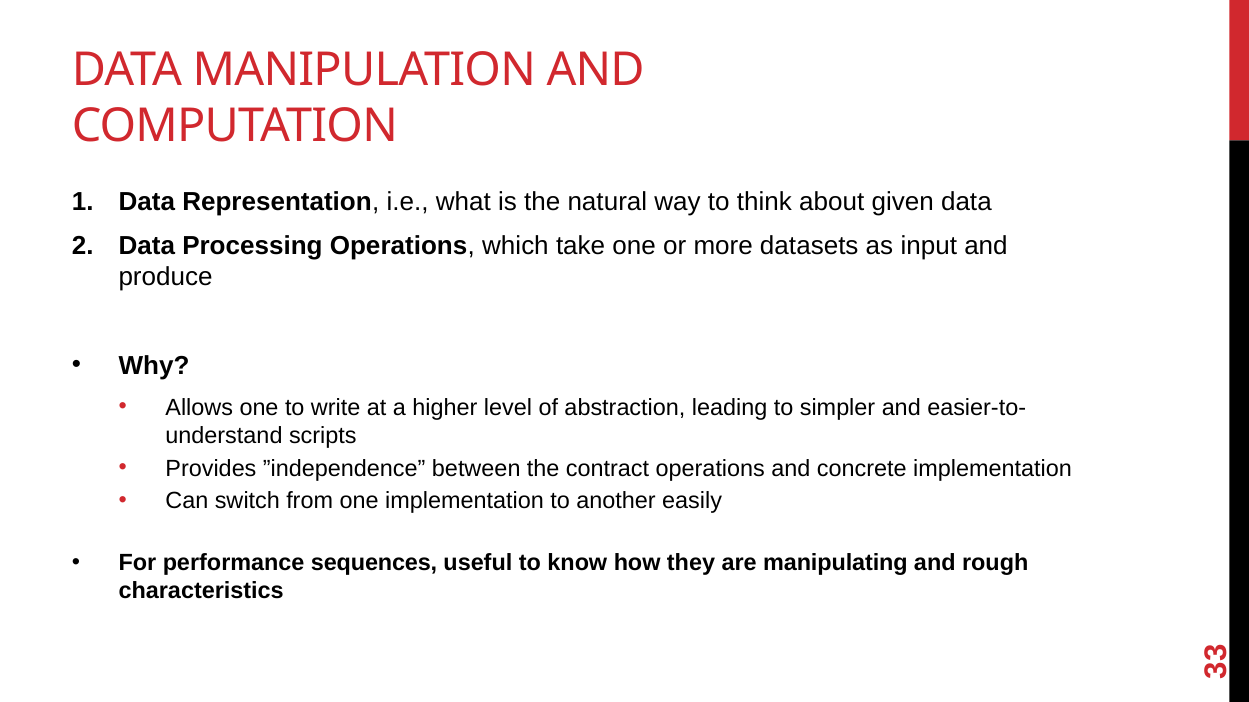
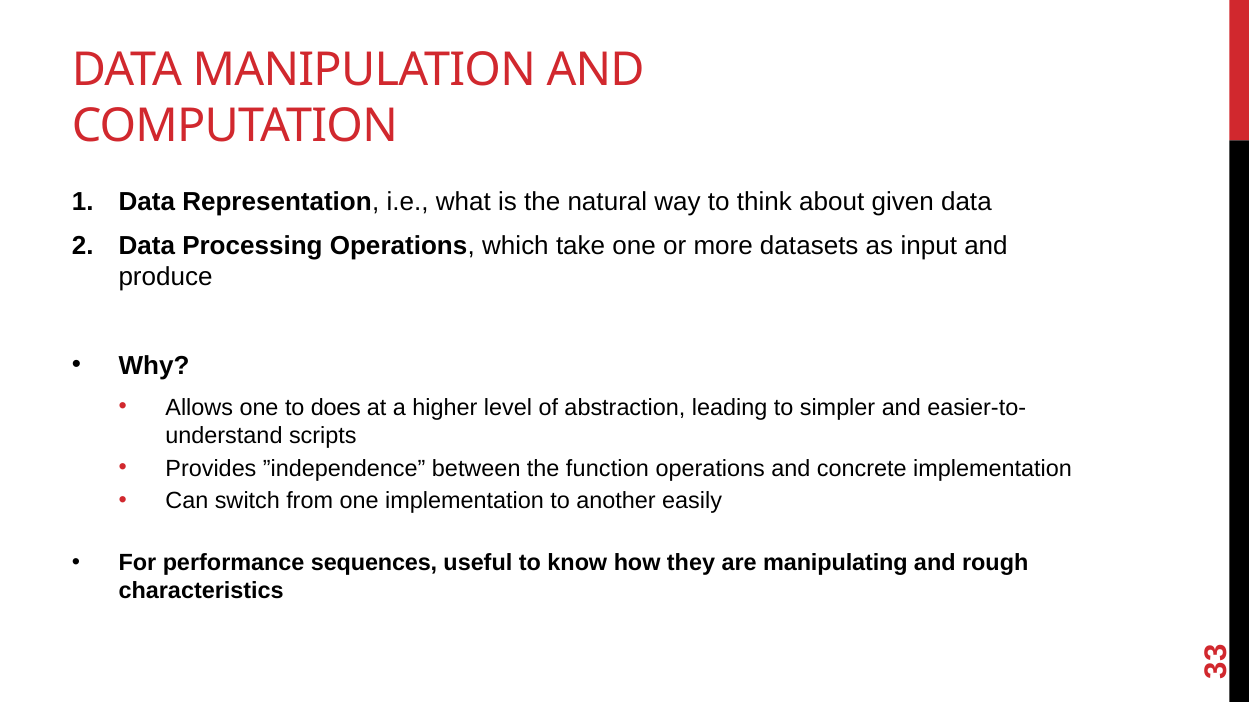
write: write -> does
contract: contract -> function
